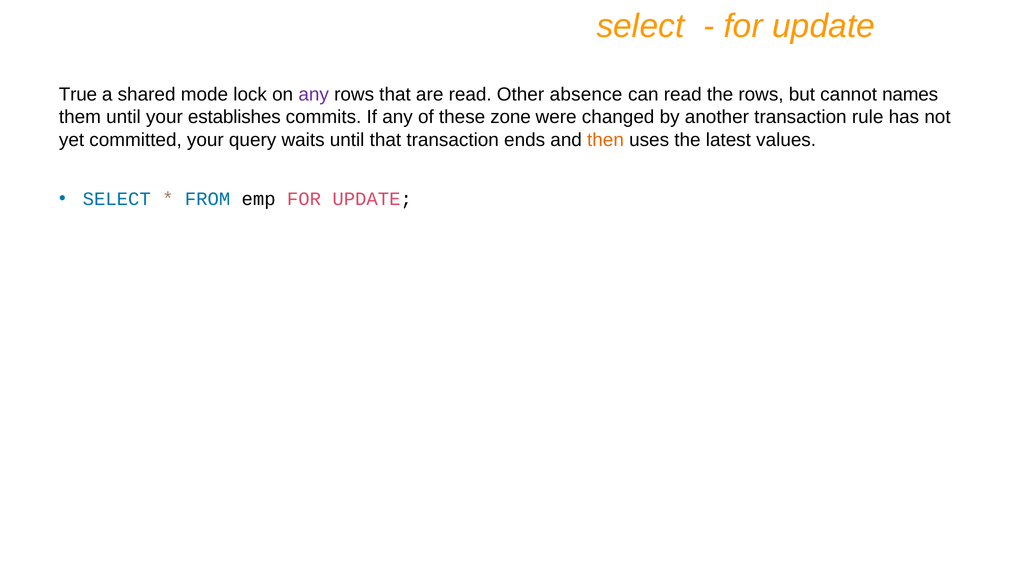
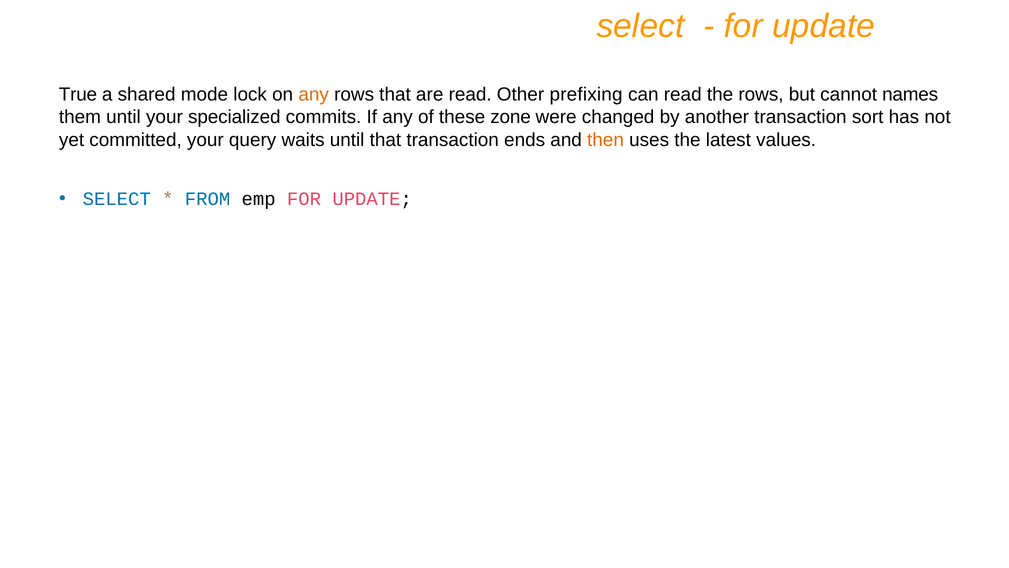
any at (314, 94) colour: purple -> orange
absence: absence -> prefixing
establishes: establishes -> specialized
rule: rule -> sort
